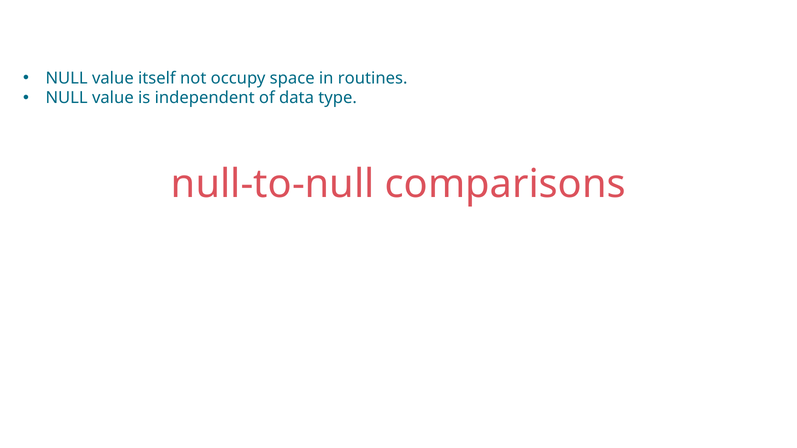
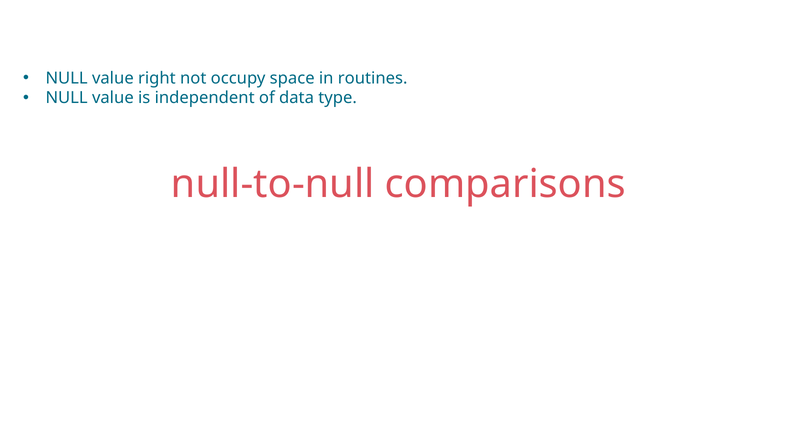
itself: itself -> right
